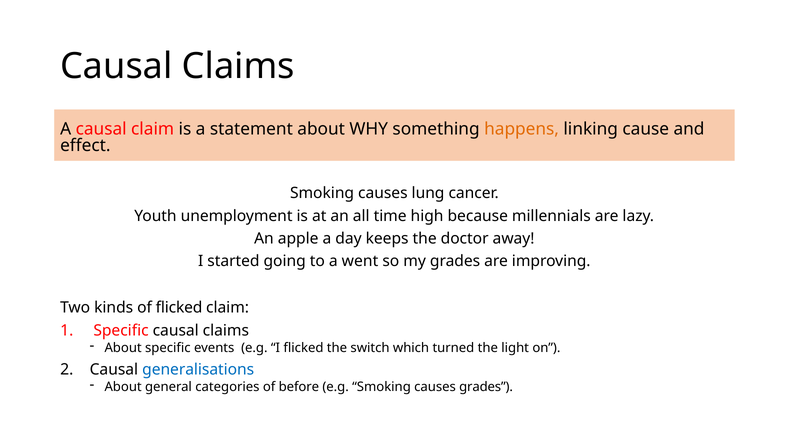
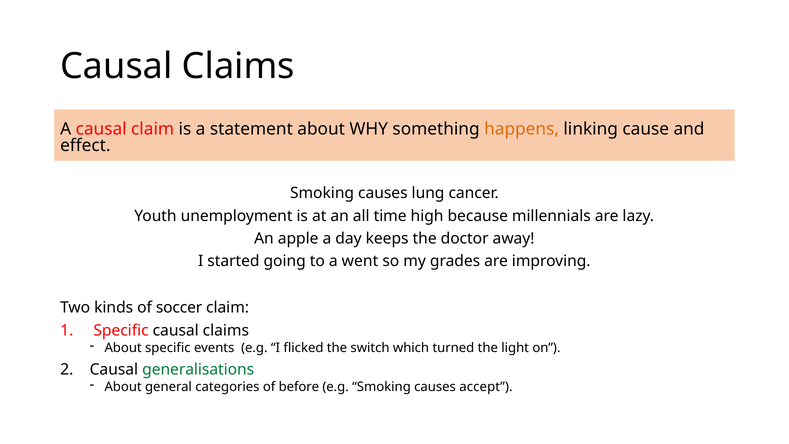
of flicked: flicked -> soccer
generalisations colour: blue -> green
causes grades: grades -> accept
